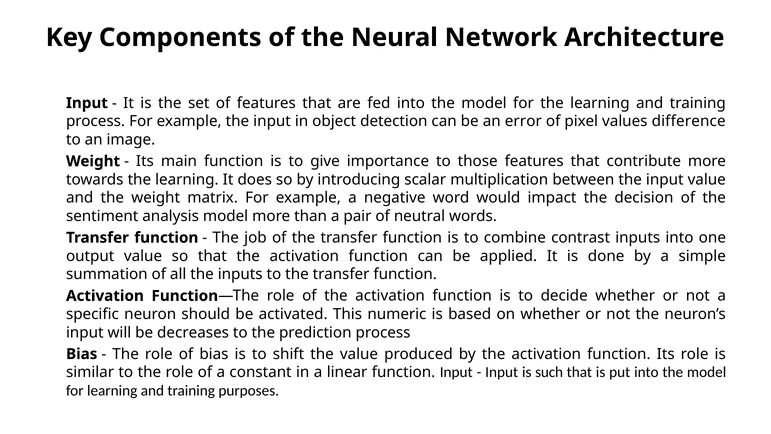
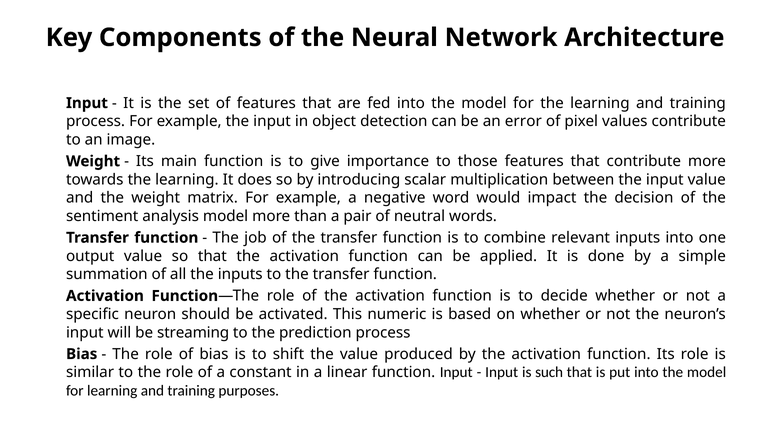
values difference: difference -> contribute
contrast: contrast -> relevant
decreases: decreases -> streaming
